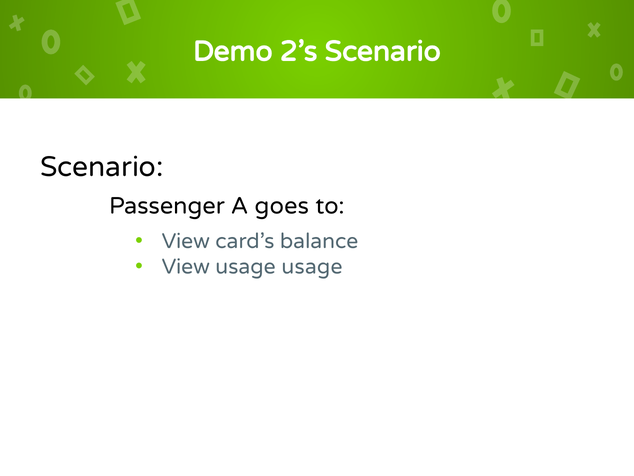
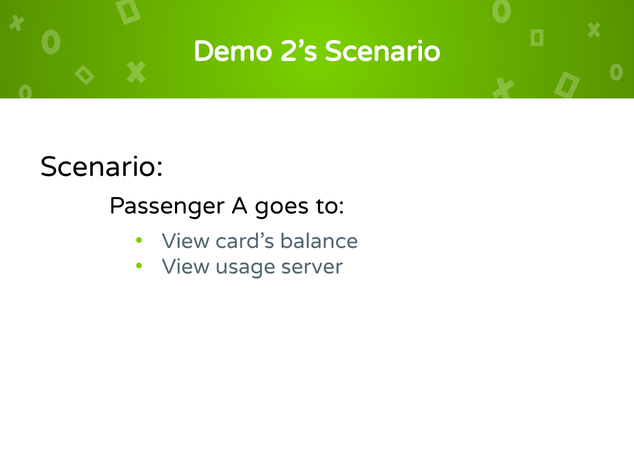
usage usage: usage -> server
